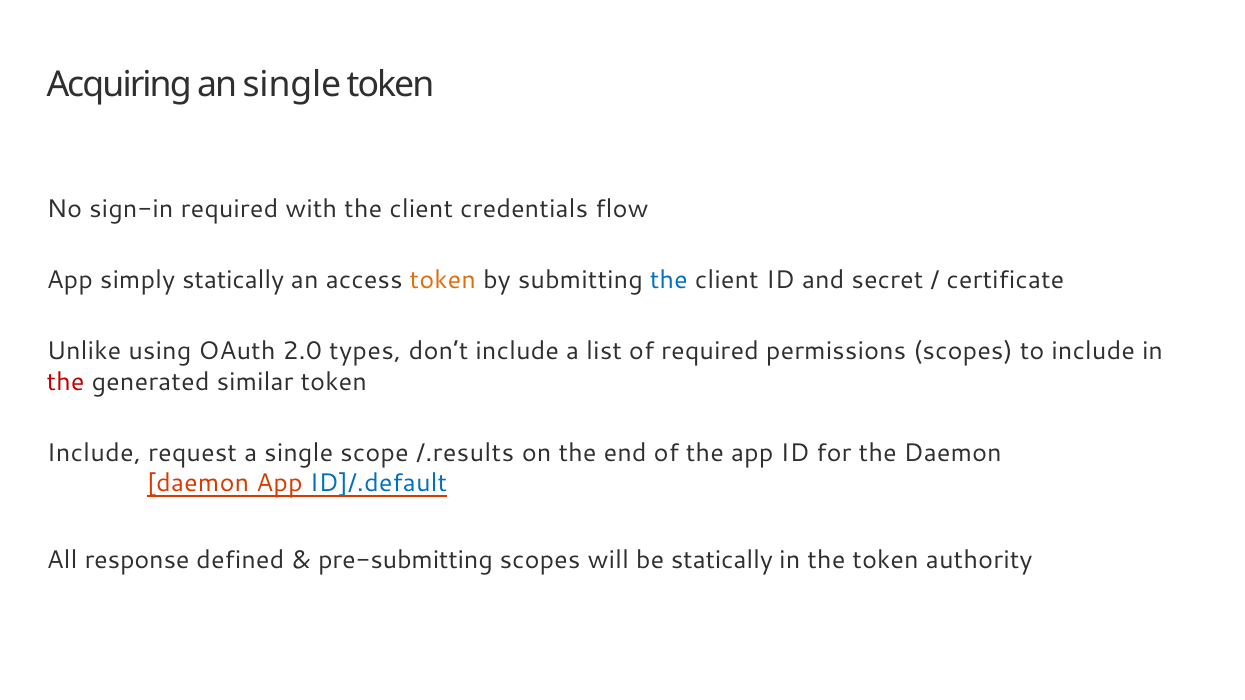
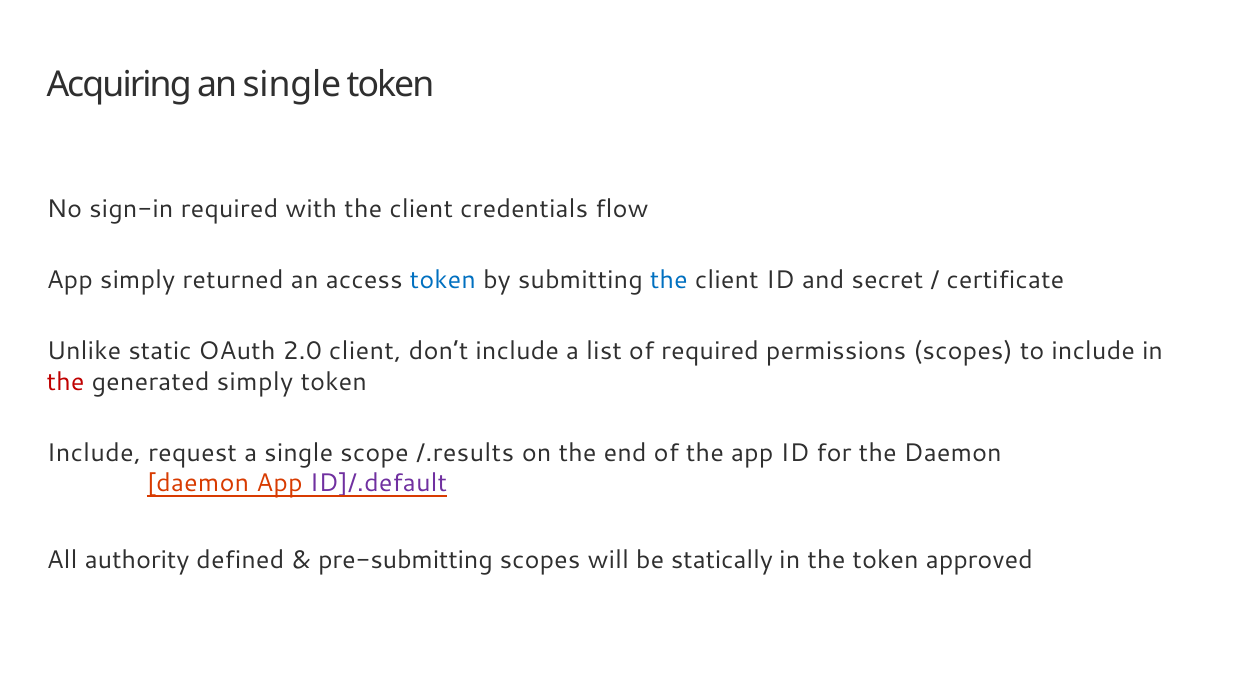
simply statically: statically -> returned
token at (443, 280) colour: orange -> blue
using: using -> static
2.0 types: types -> client
generated similar: similar -> simply
ID]/.default colour: blue -> purple
response: response -> authority
authority: authority -> approved
